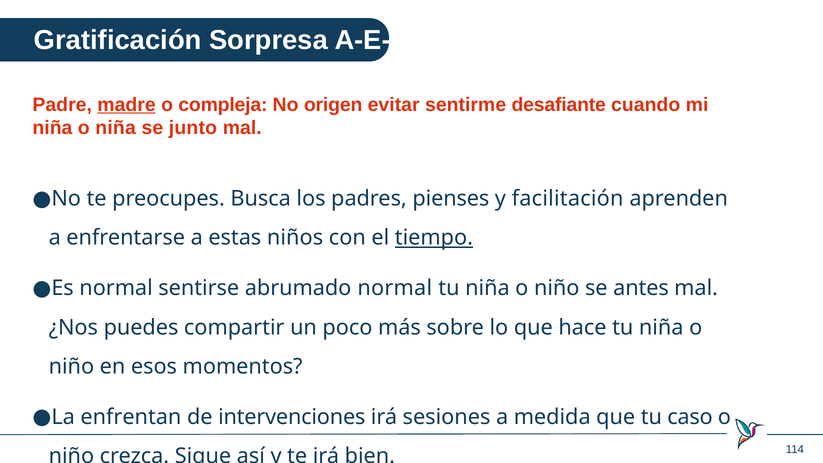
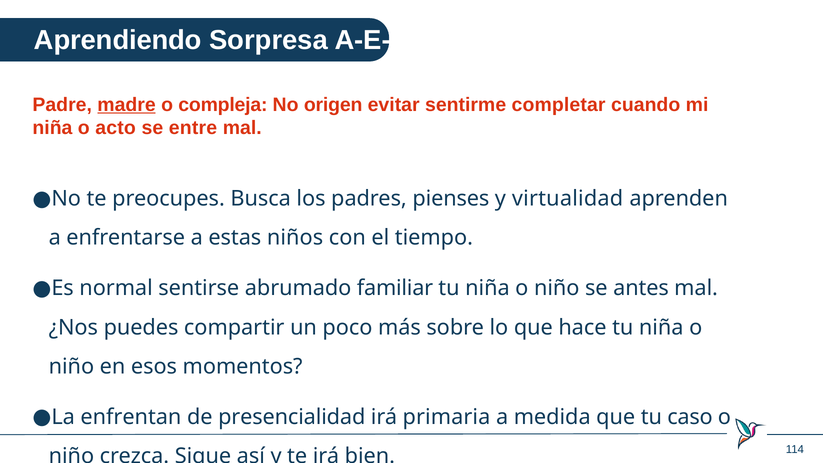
Gratificación: Gratificación -> Aprendiendo
desafiante: desafiante -> completar
o niña: niña -> acto
junto: junto -> entre
facilitación: facilitación -> virtualidad
tiempo underline: present -> none
abrumado normal: normal -> familiar
intervenciones: intervenciones -> presencialidad
sesiones: sesiones -> primaria
